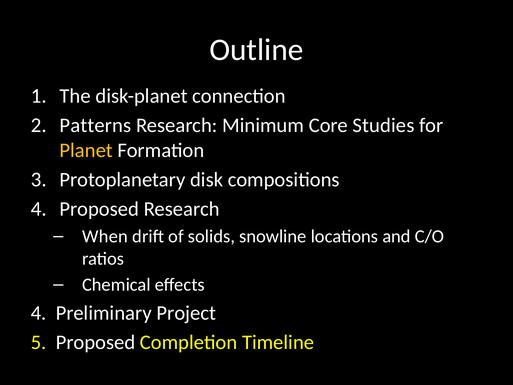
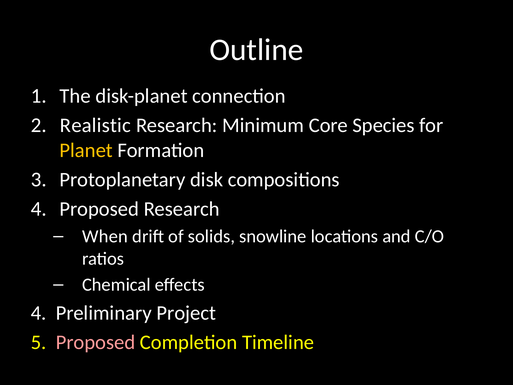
Patterns: Patterns -> Realistic
Studies: Studies -> Species
Proposed at (95, 342) colour: white -> pink
